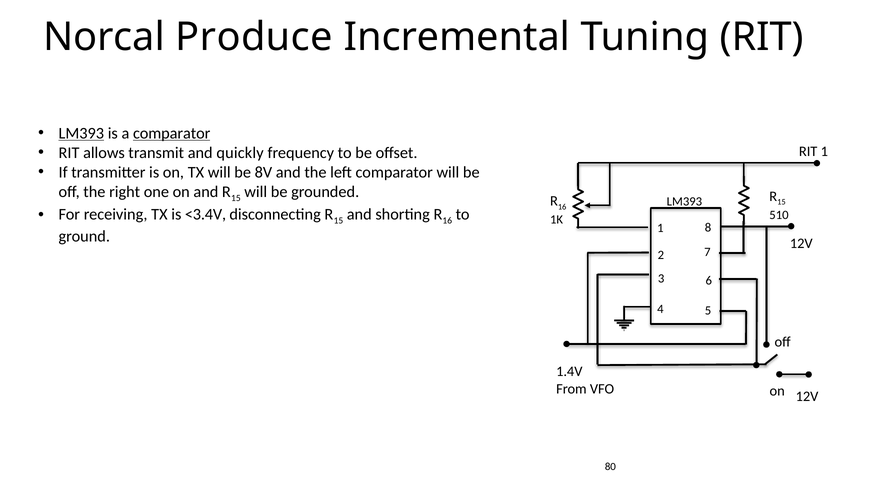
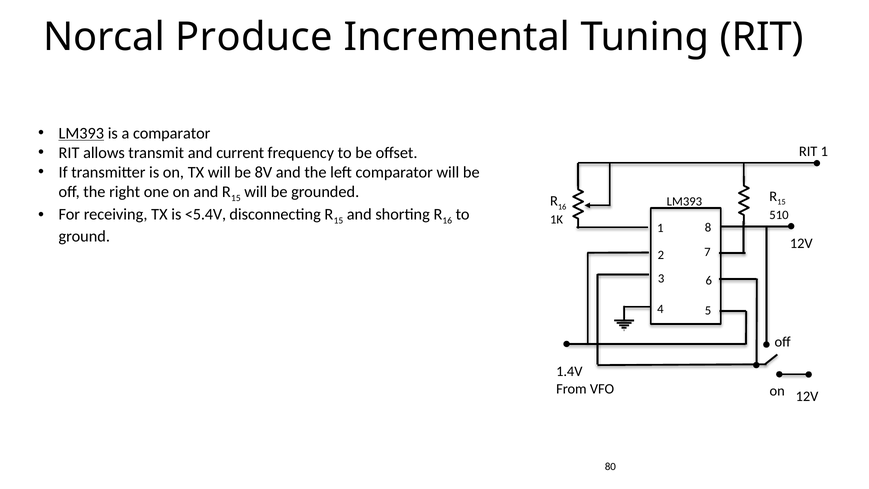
comparator at (172, 133) underline: present -> none
quickly: quickly -> current
<3.4V: <3.4V -> <5.4V
